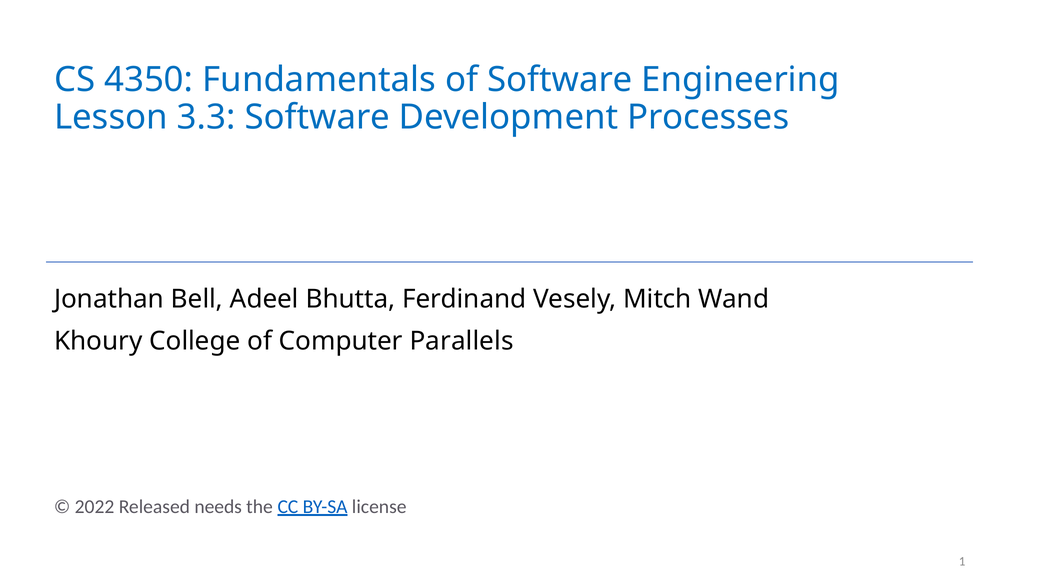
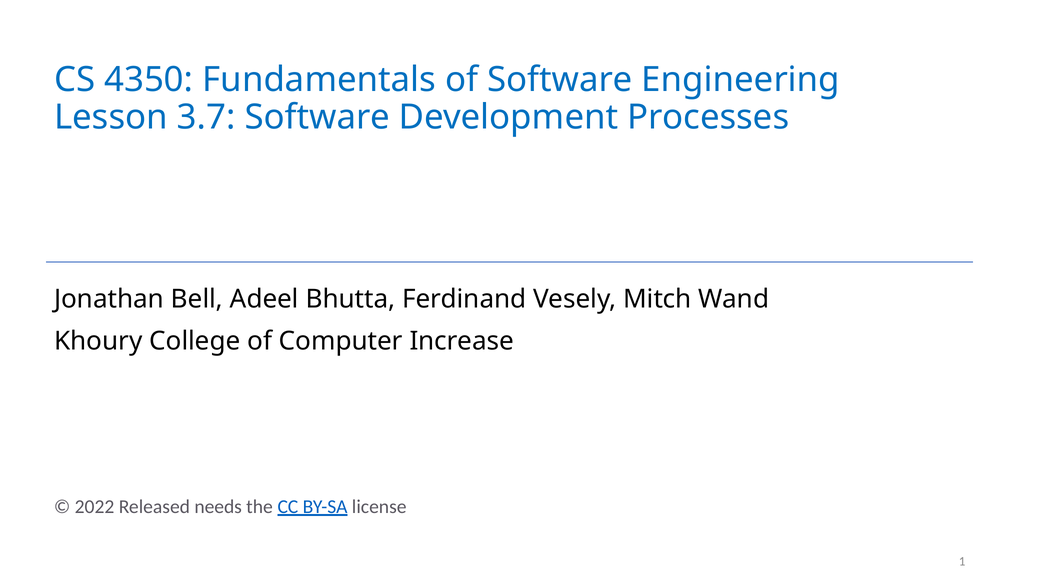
3.3: 3.3 -> 3.7
Parallels: Parallels -> Increase
